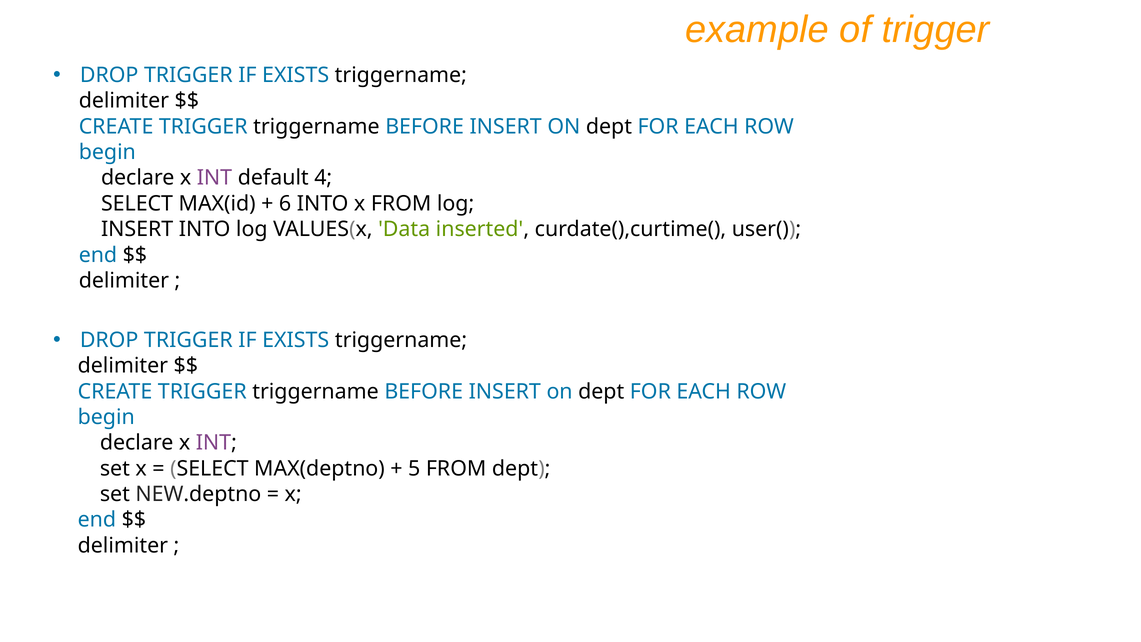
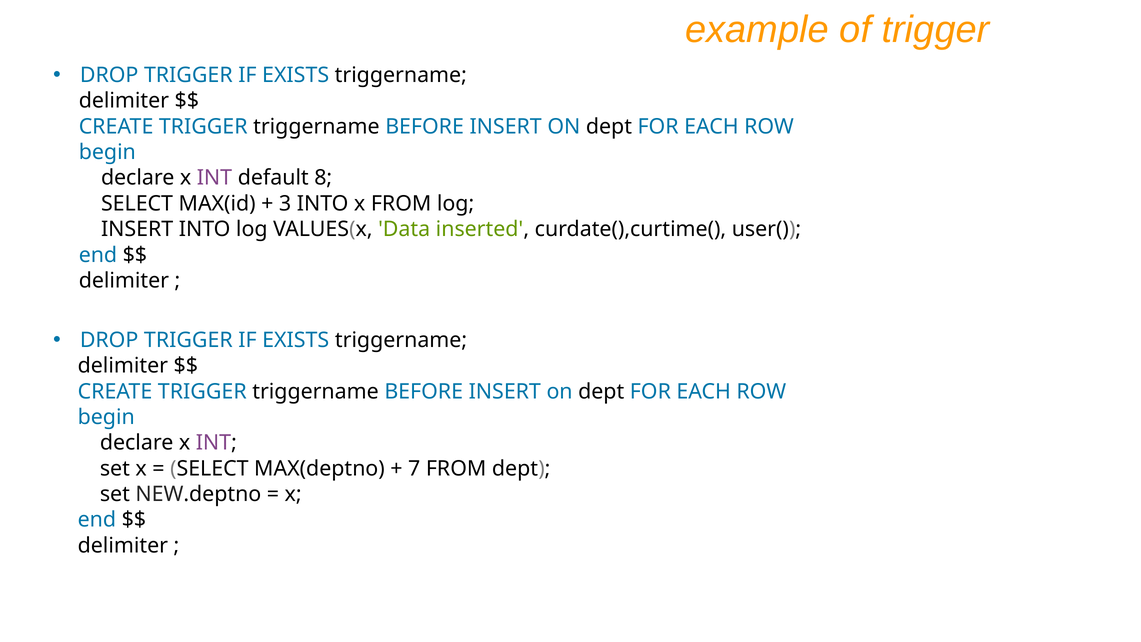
4: 4 -> 8
6: 6 -> 3
5: 5 -> 7
